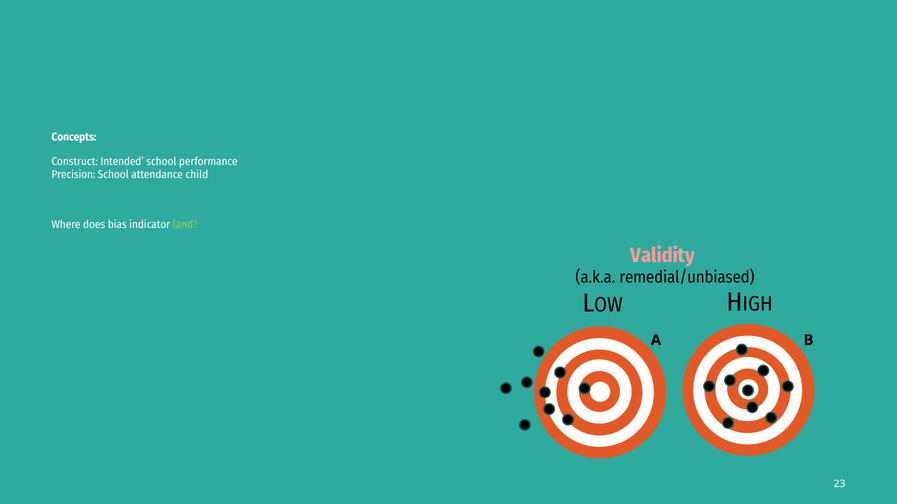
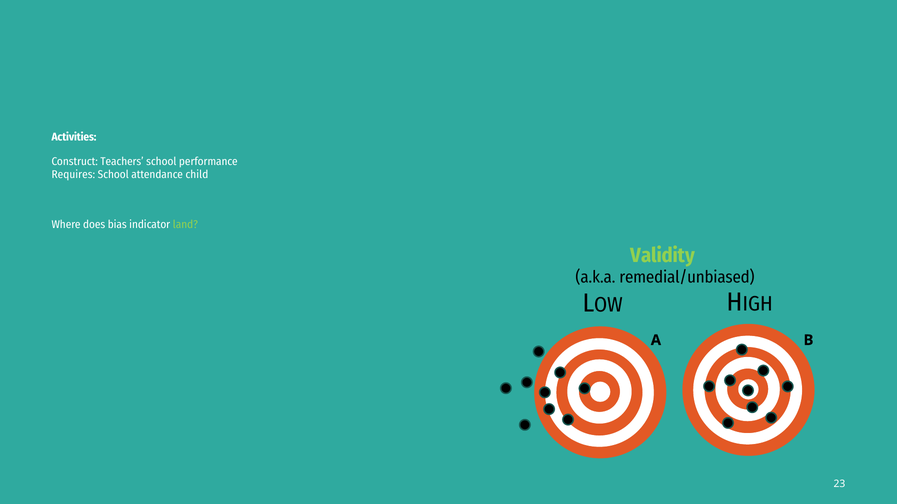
Concepts: Concepts -> Activities
Intended: Intended -> Teachers
Precision: Precision -> Requires
Validity colour: pink -> light green
